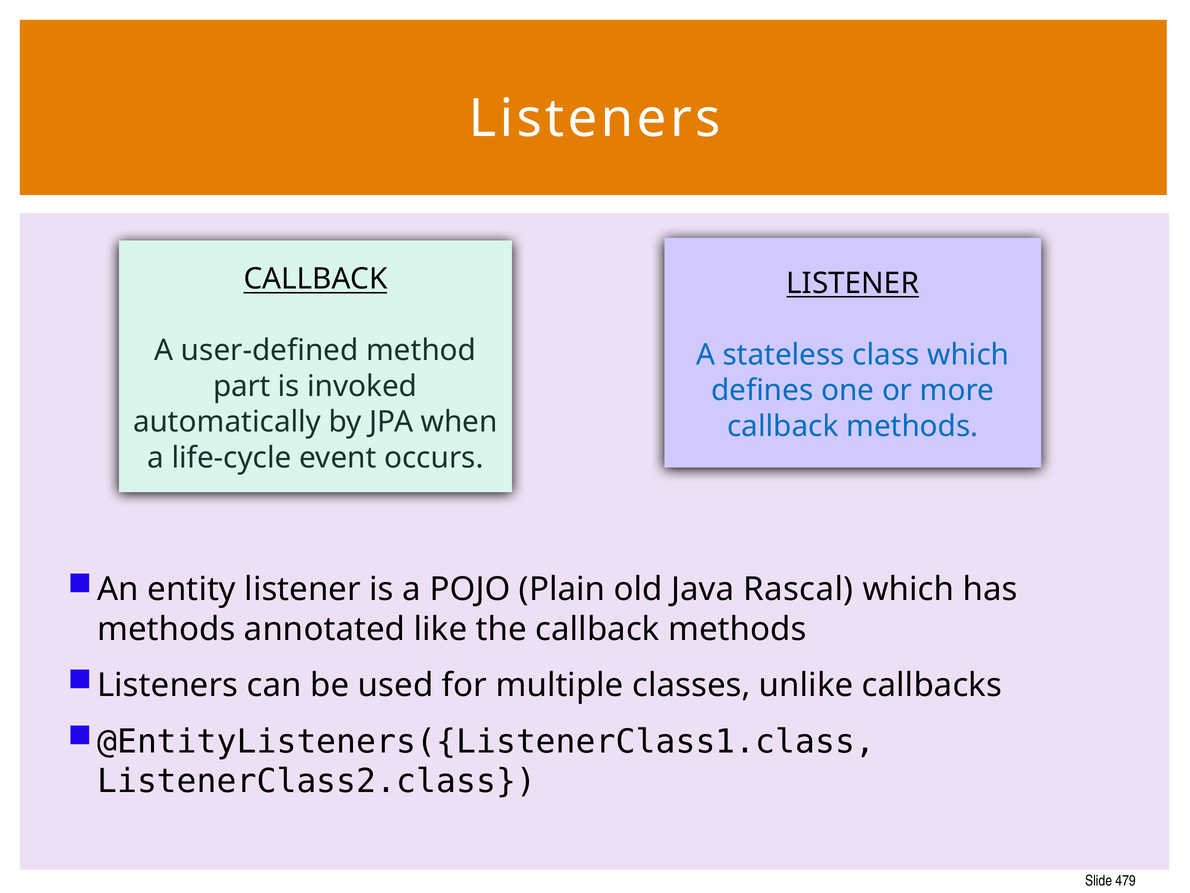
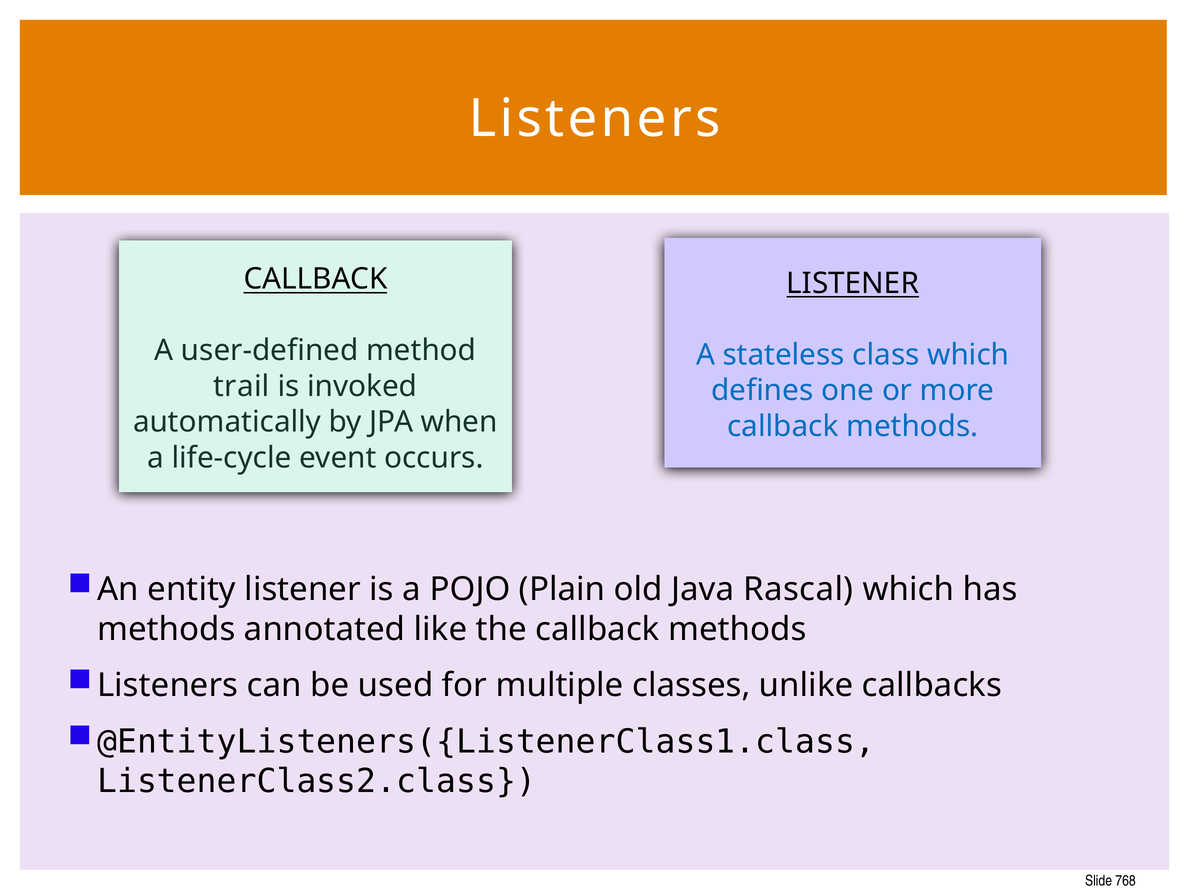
part: part -> trail
479: 479 -> 768
